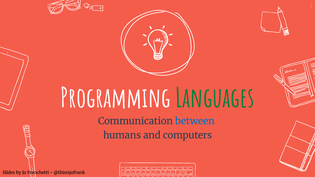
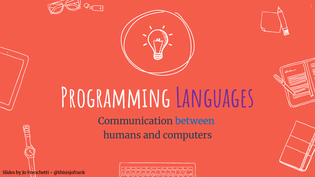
Languages colour: green -> purple
